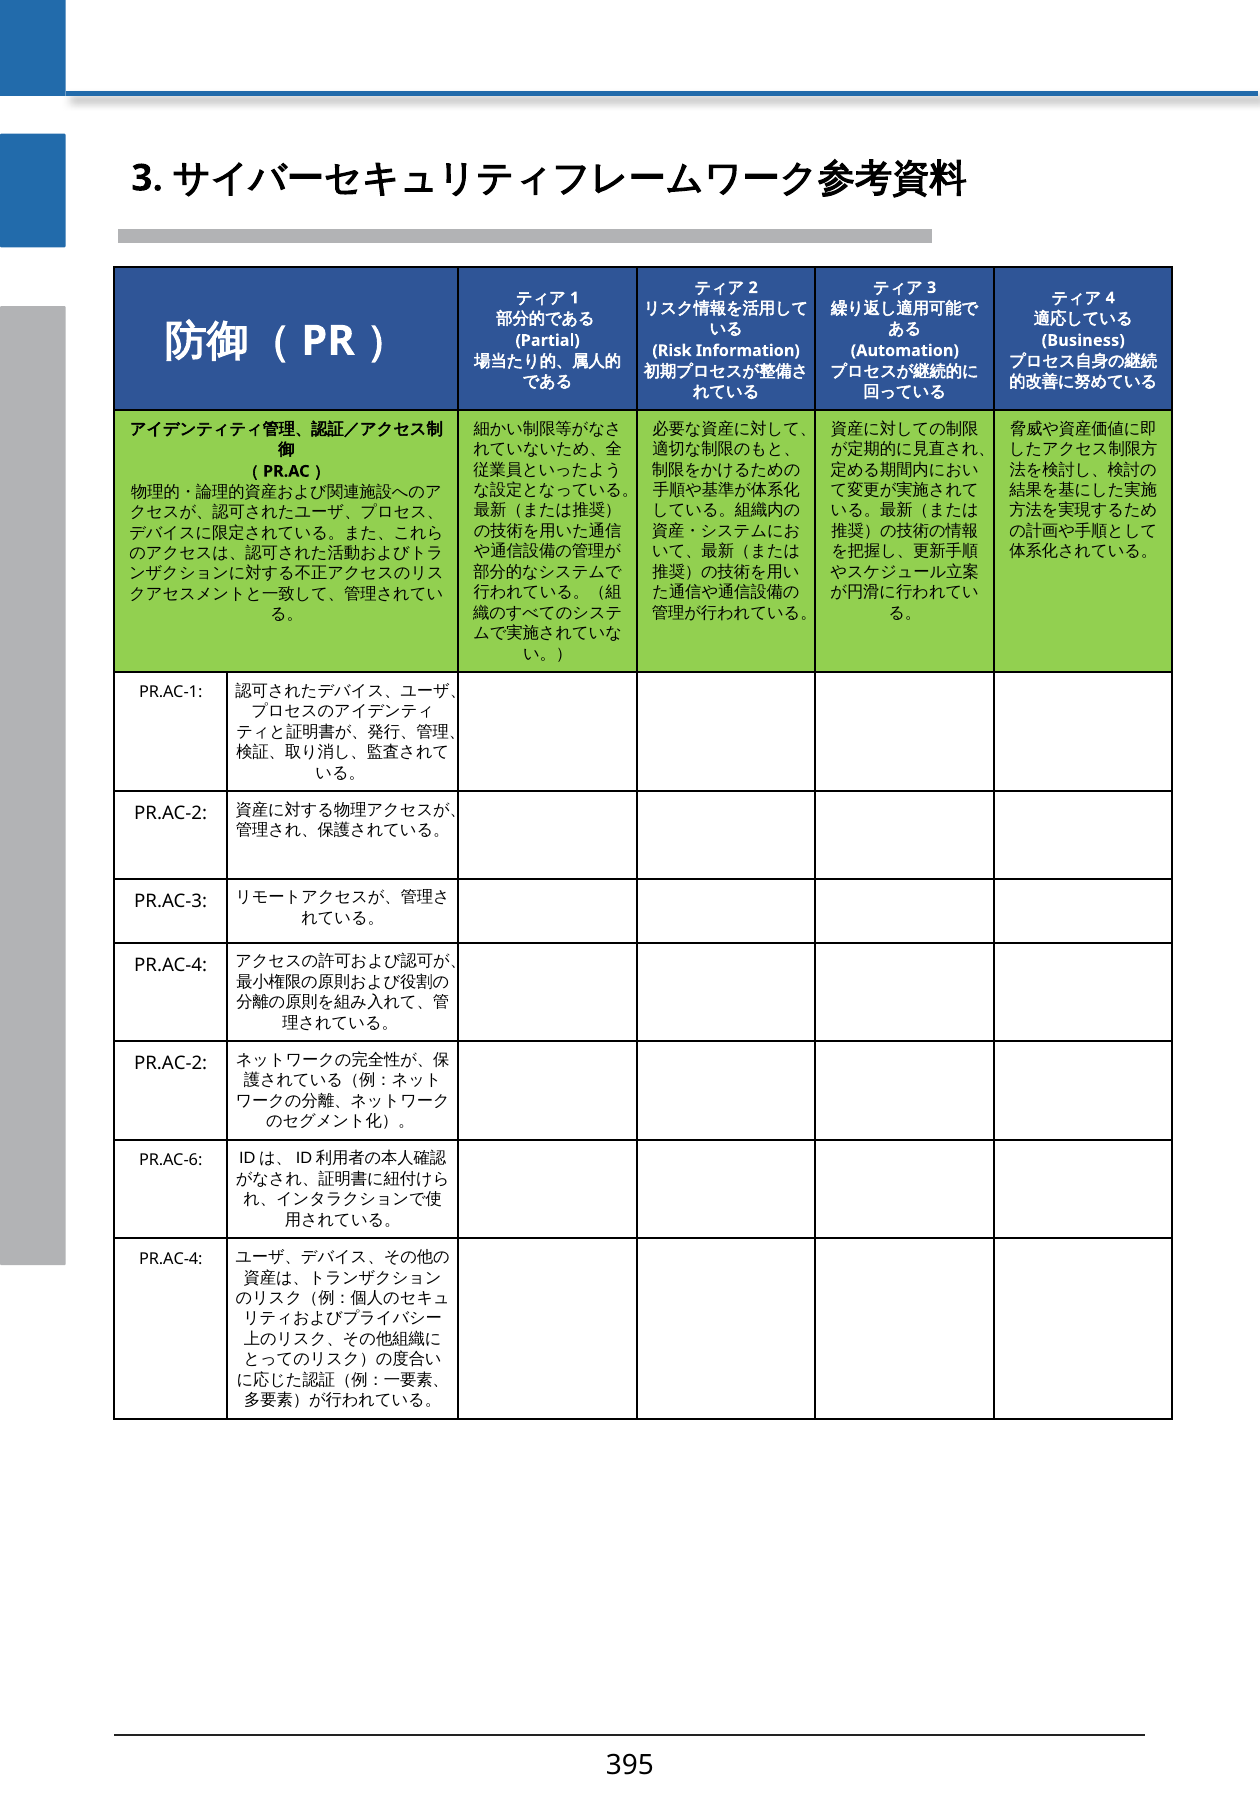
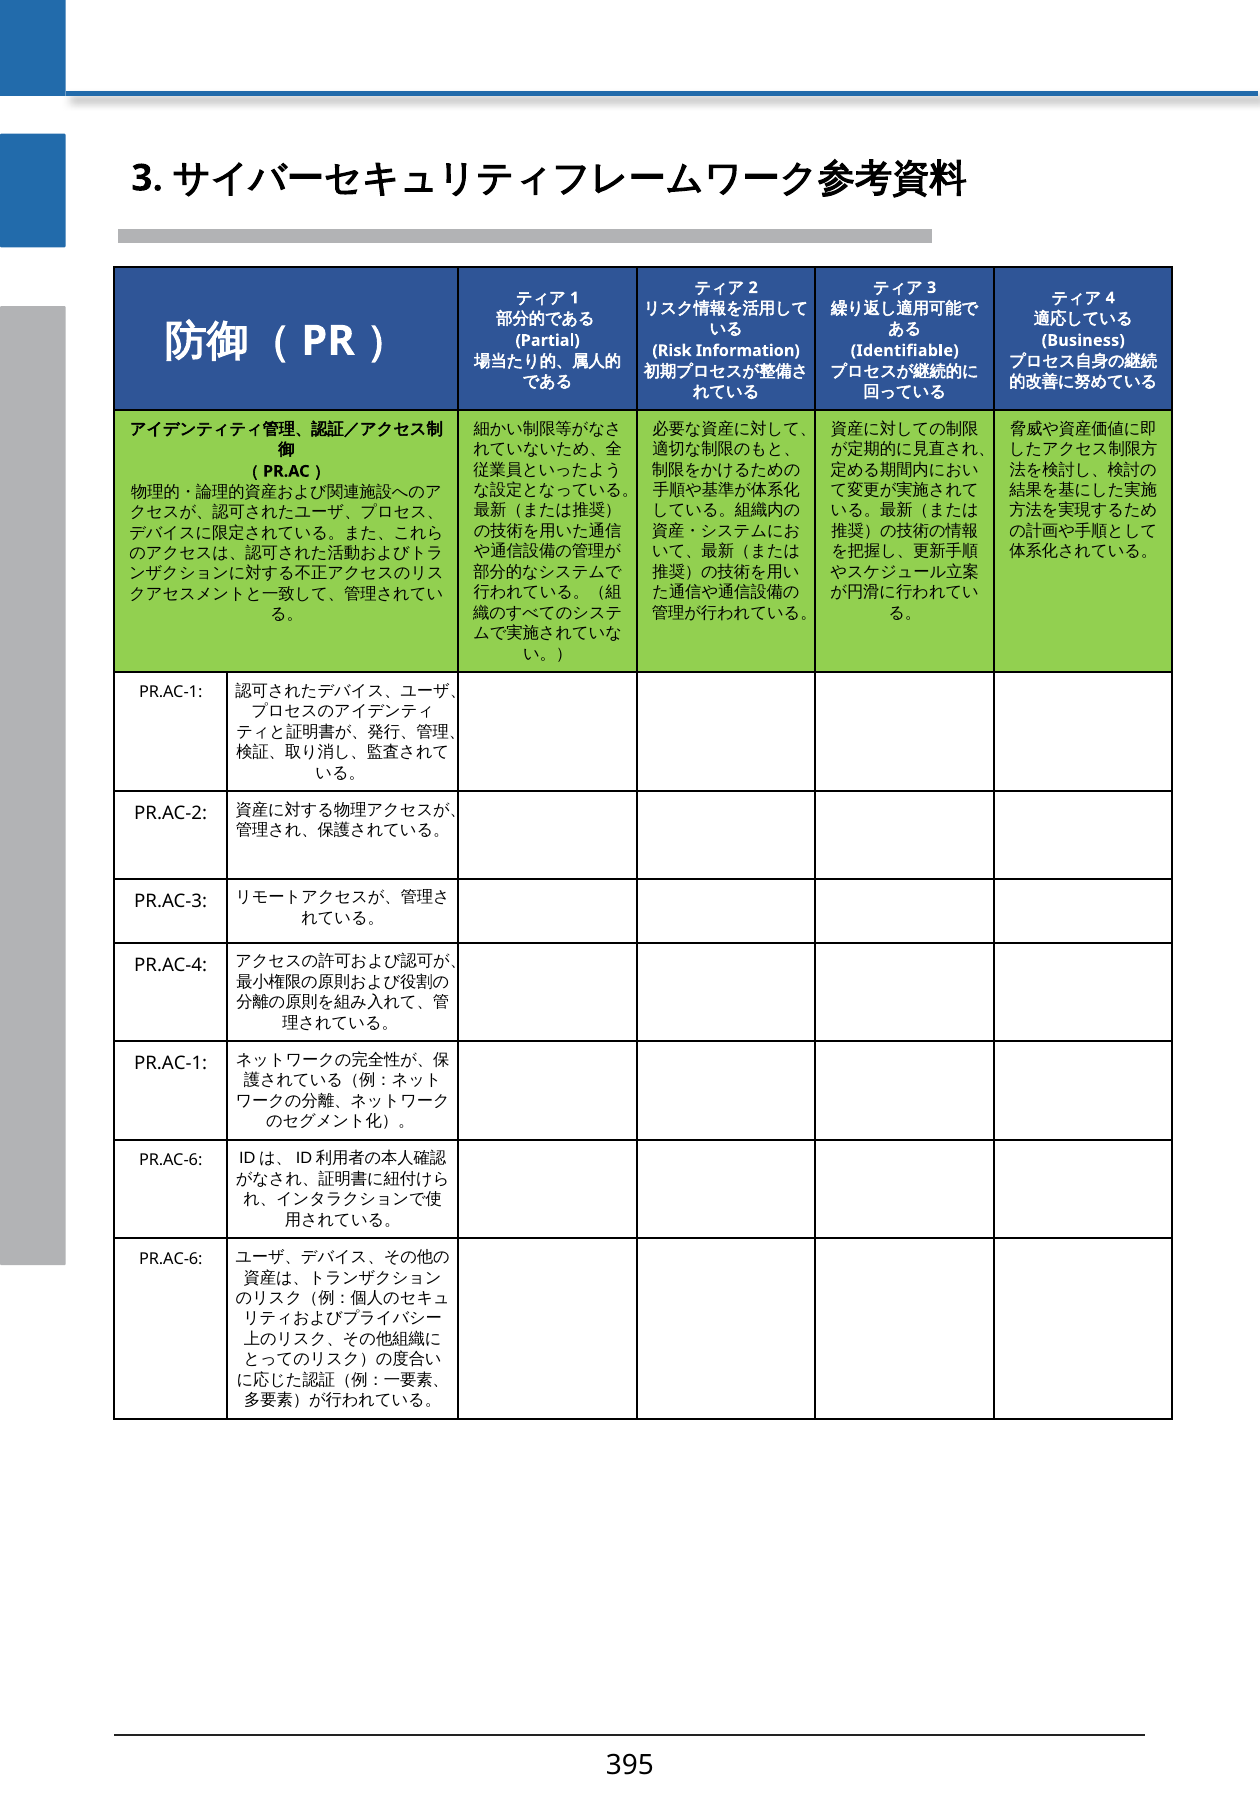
Automation: Automation -> Identifiable
PR.AC-2 at (171, 1064): PR.AC-2 -> PR.AC-1
PR.AC-4 at (171, 1259): PR.AC-4 -> PR.AC-6
